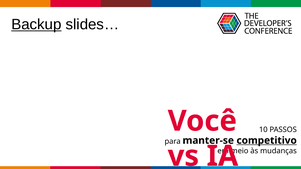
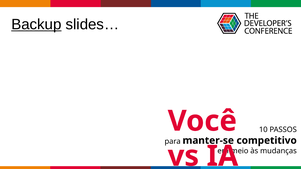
competitivo underline: present -> none
